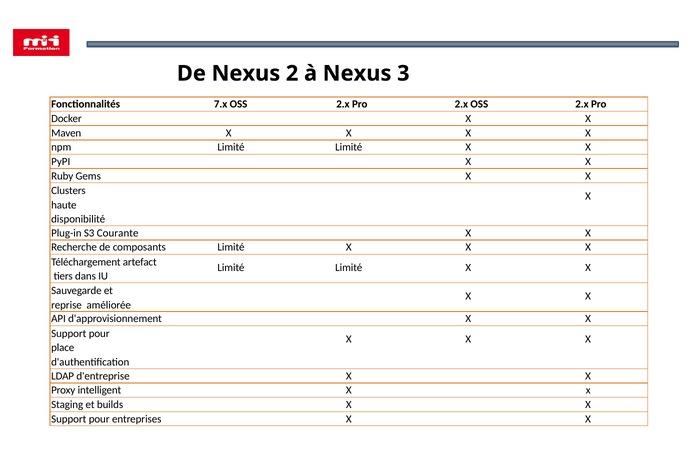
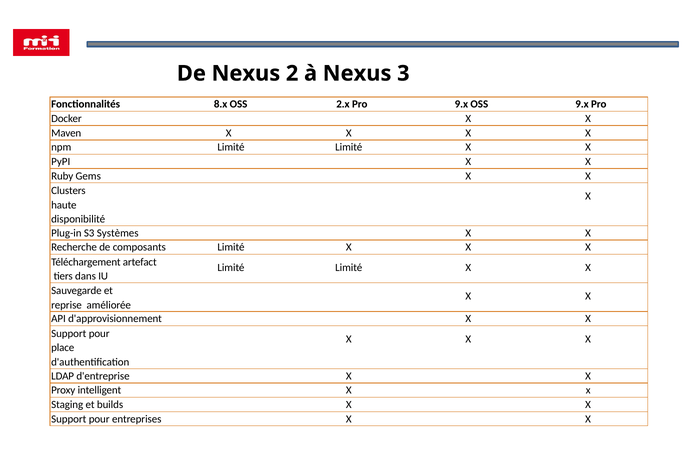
7.x: 7.x -> 8.x
Pro 2.x: 2.x -> 9.x
2.x at (582, 105): 2.x -> 9.x
Courante: Courante -> Systèmes
